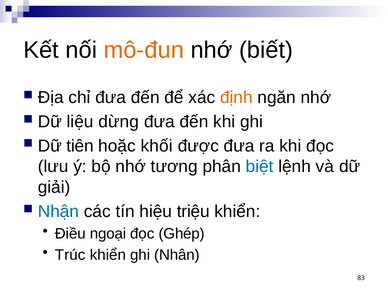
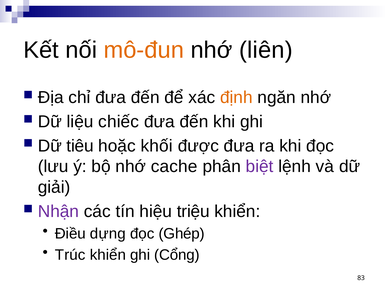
biết: biết -> liên
dừng: dừng -> chiếc
tiên: tiên -> tiêu
tương: tương -> cache
biệt colour: blue -> purple
Nhận colour: blue -> purple
ngoại: ngoại -> dựng
Nhân: Nhân -> Cổng
